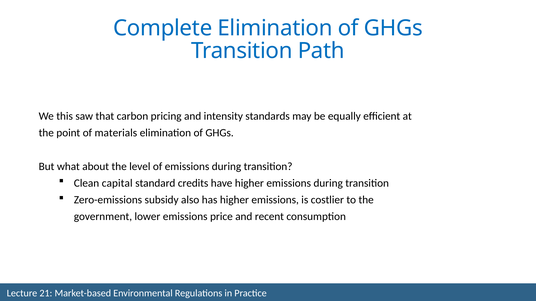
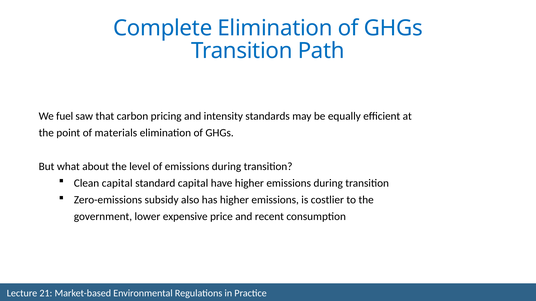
this: this -> fuel
standard credits: credits -> capital
lower emissions: emissions -> expensive
